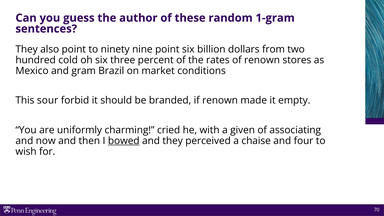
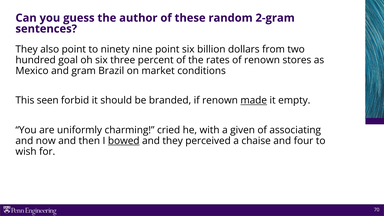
1-gram: 1-gram -> 2-gram
cold: cold -> goal
sour: sour -> seen
made underline: none -> present
